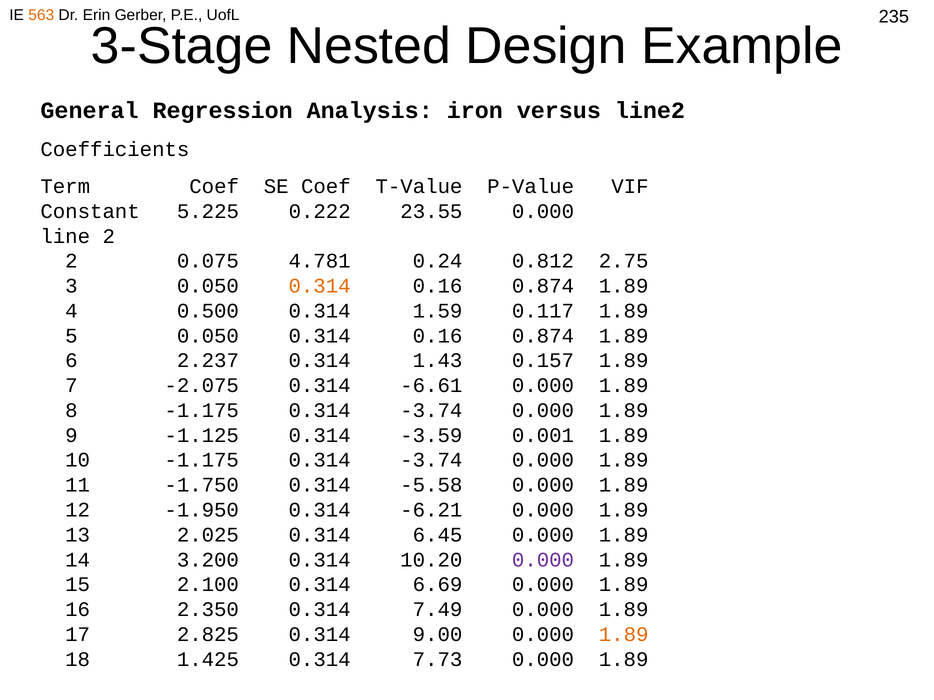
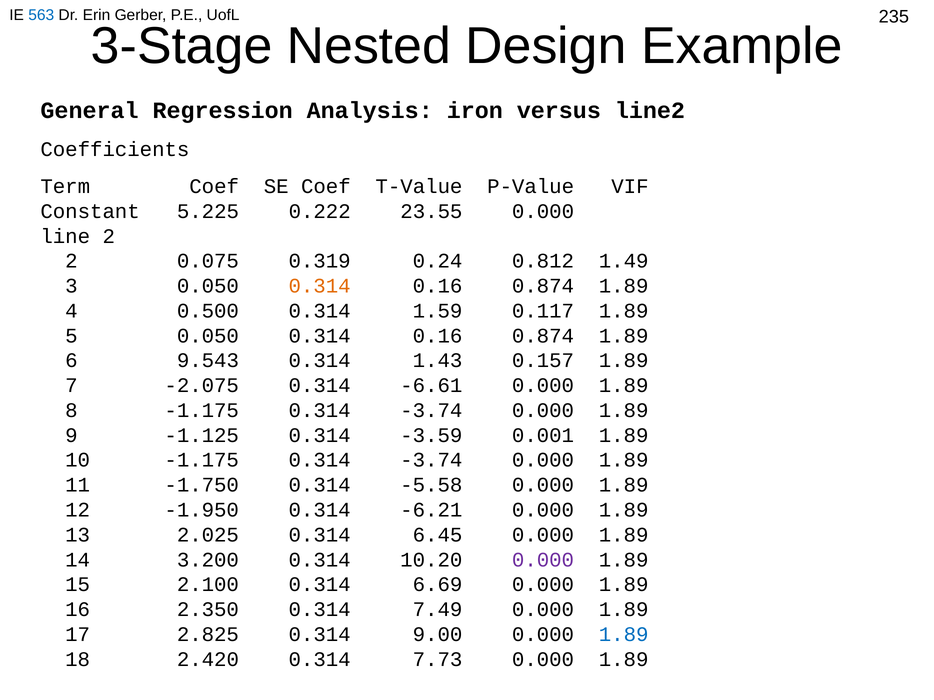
563 colour: orange -> blue
4.781: 4.781 -> 0.319
2.75: 2.75 -> 1.49
2.237: 2.237 -> 9.543
1.89 at (624, 635) colour: orange -> blue
1.425: 1.425 -> 2.420
